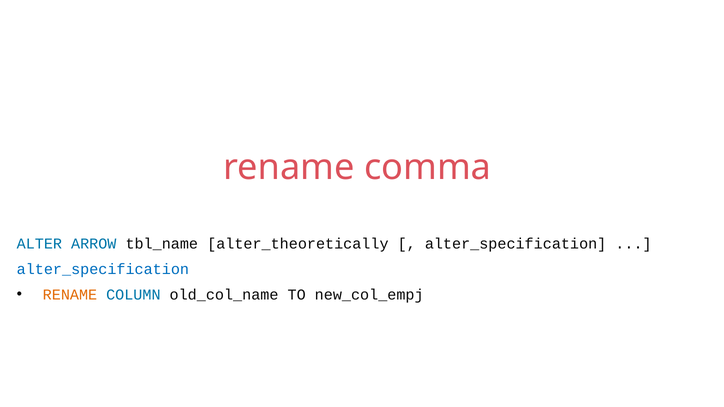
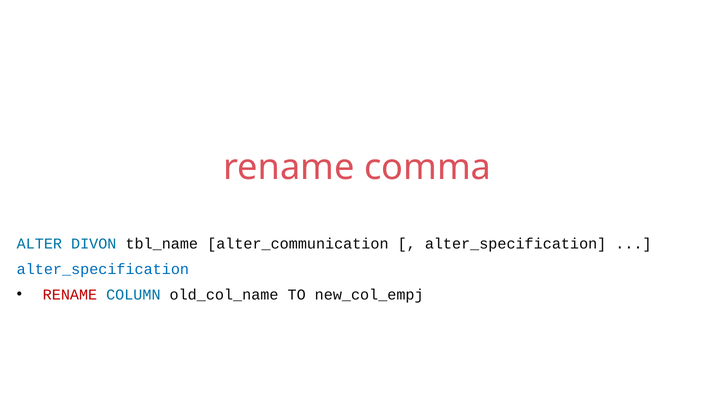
ARROW: ARROW -> DIVON
alter_theoretically: alter_theoretically -> alter_communication
RENAME at (70, 295) colour: orange -> red
